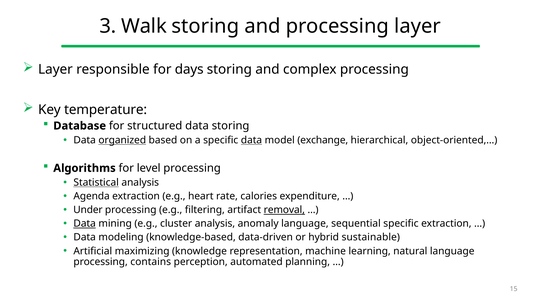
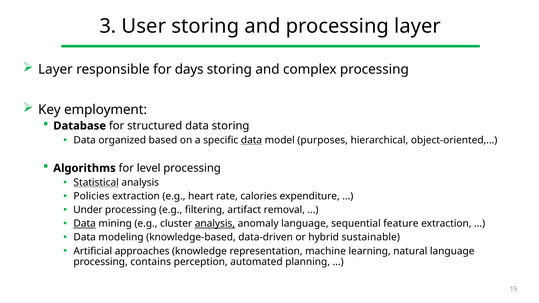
Walk: Walk -> User
temperature: temperature -> employment
organized underline: present -> none
exchange: exchange -> purposes
Agenda: Agenda -> Policies
removal underline: present -> none
analysis at (215, 224) underline: none -> present
sequential specific: specific -> feature
maximizing: maximizing -> approaches
